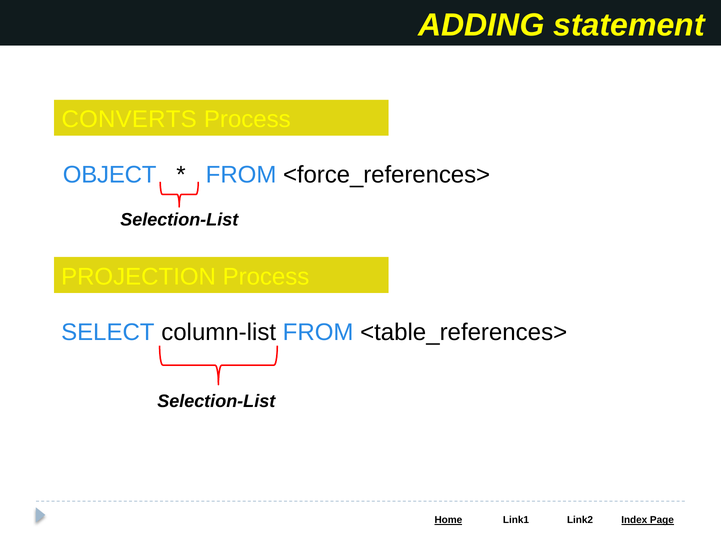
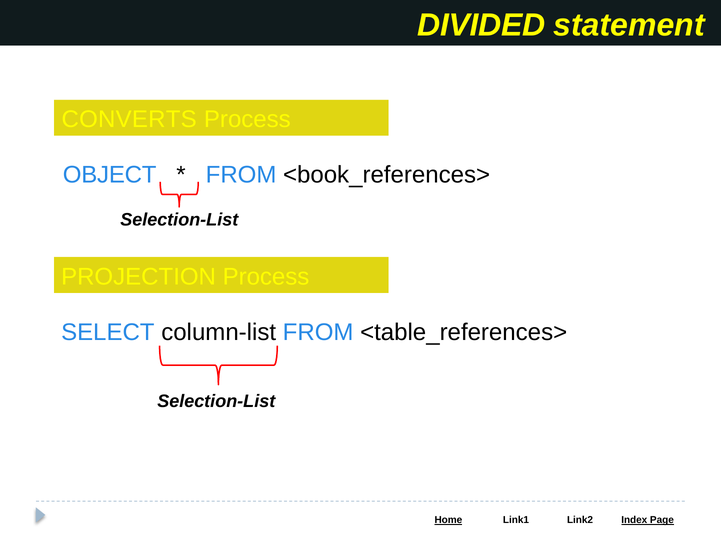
ADDING: ADDING -> DIVIDED
<force_references>: <force_references> -> <book_references>
